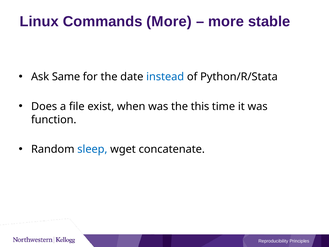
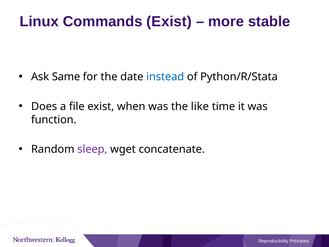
Commands More: More -> Exist
this: this -> like
sleep colour: blue -> purple
